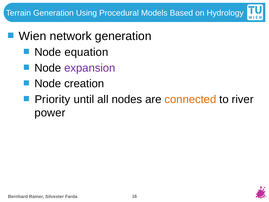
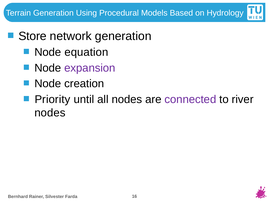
Wien: Wien -> Store
connected colour: orange -> purple
power at (50, 113): power -> nodes
